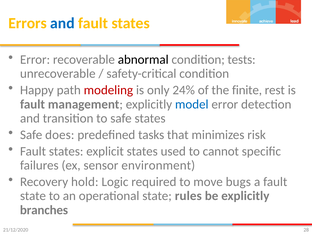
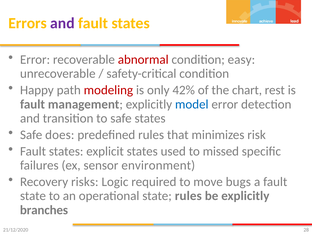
and at (62, 23) colour: blue -> purple
abnormal colour: black -> red
tests: tests -> easy
24%: 24% -> 42%
finite: finite -> chart
predefined tasks: tasks -> rules
cannot: cannot -> missed
hold: hold -> risks
